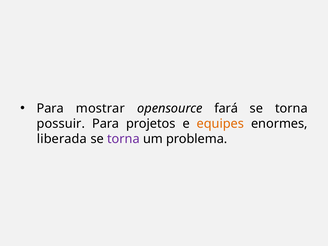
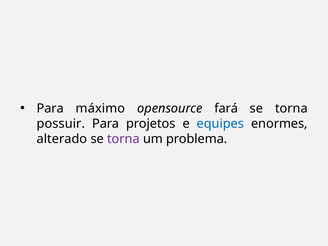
mostrar: mostrar -> máximo
equipes colour: orange -> blue
liberada: liberada -> alterado
